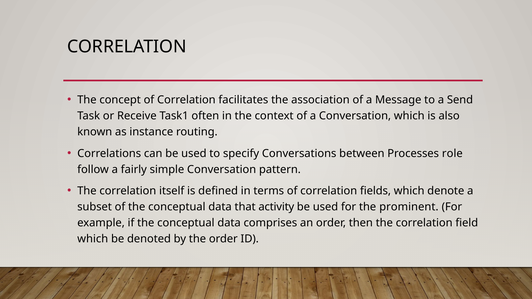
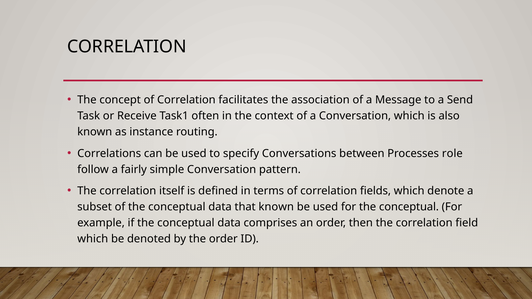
that activity: activity -> known
for the prominent: prominent -> conceptual
